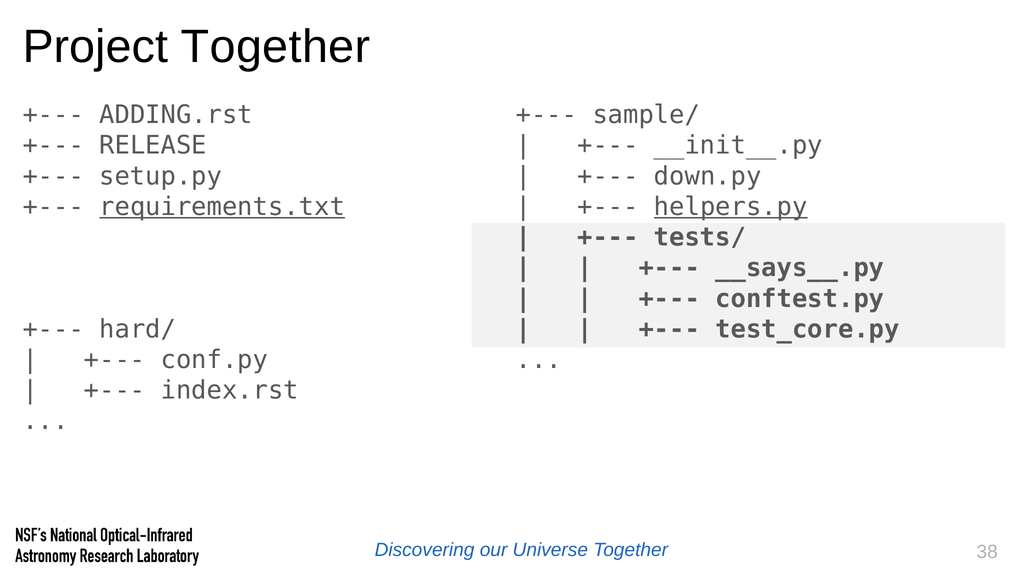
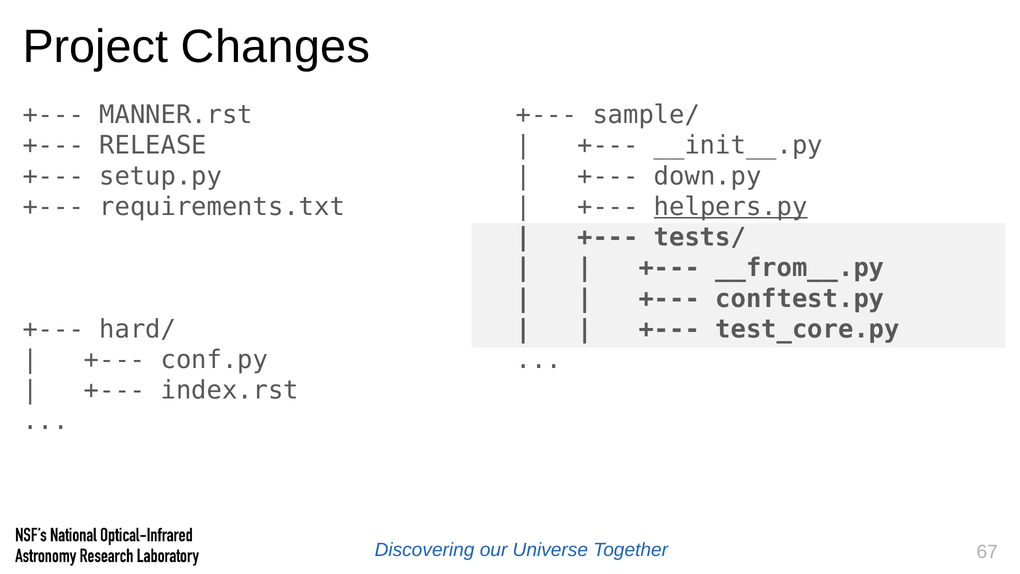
Project Together: Together -> Changes
ADDING.rst: ADDING.rst -> MANNER.rst
requirements.txt underline: present -> none
__says__.py: __says__.py -> __from__.py
38: 38 -> 67
